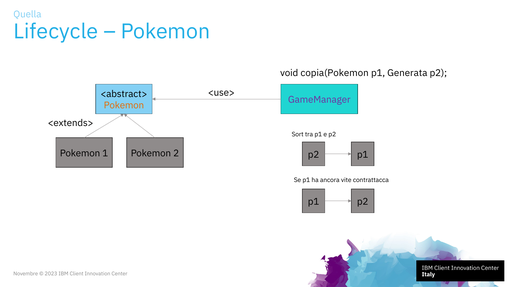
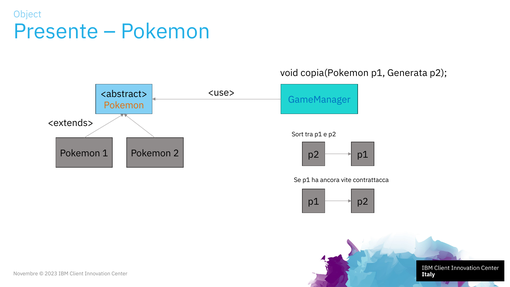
Quella: Quella -> Object
Lifecycle: Lifecycle -> Presente
GameManager colour: purple -> blue
